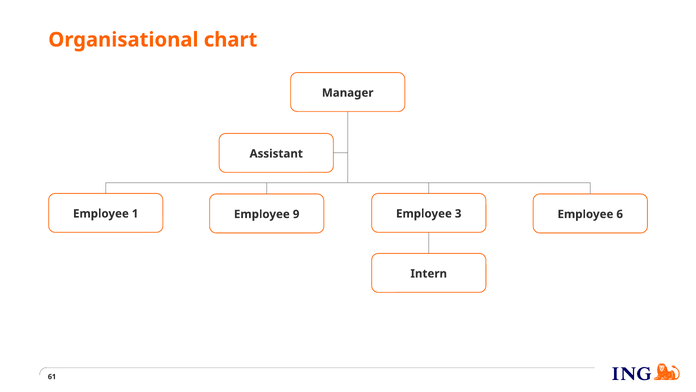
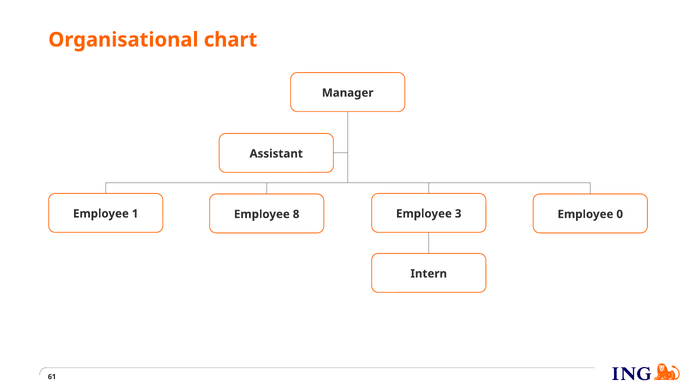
9: 9 -> 8
6: 6 -> 0
